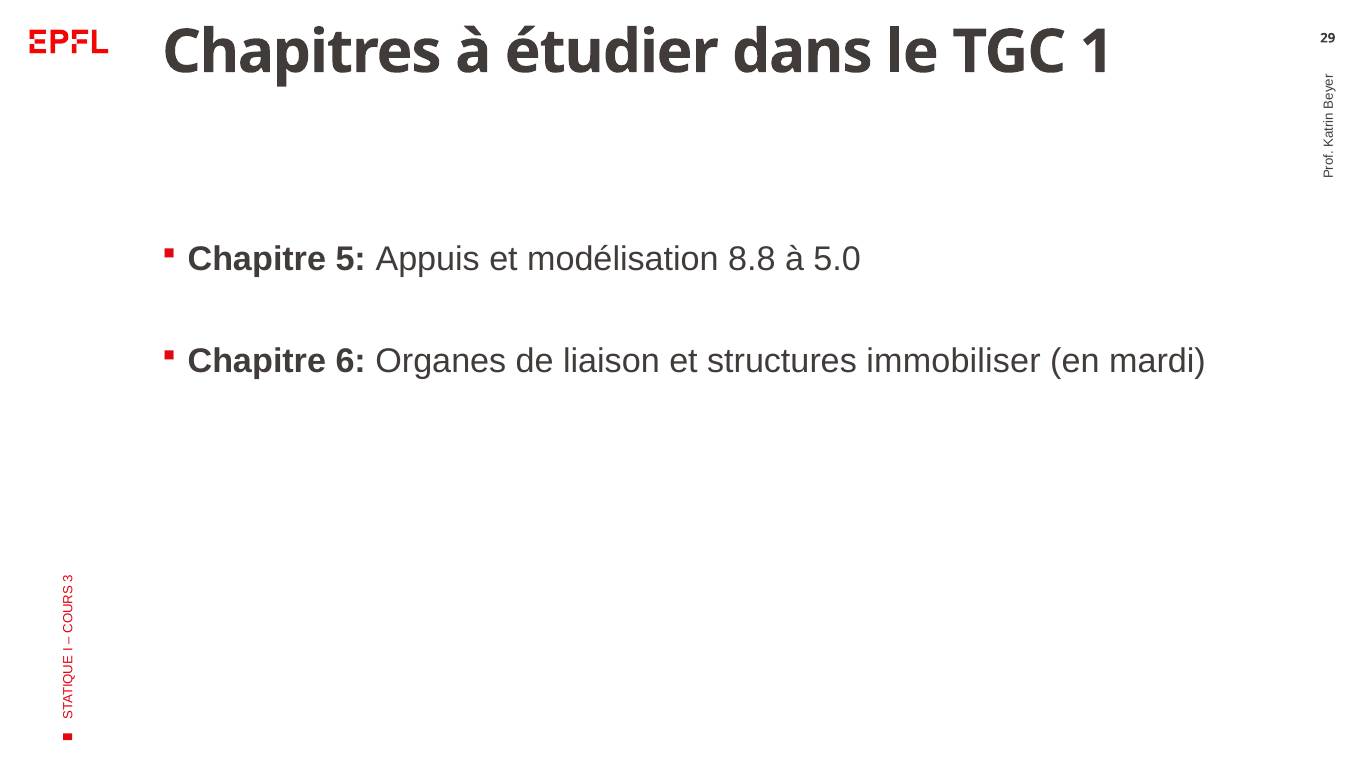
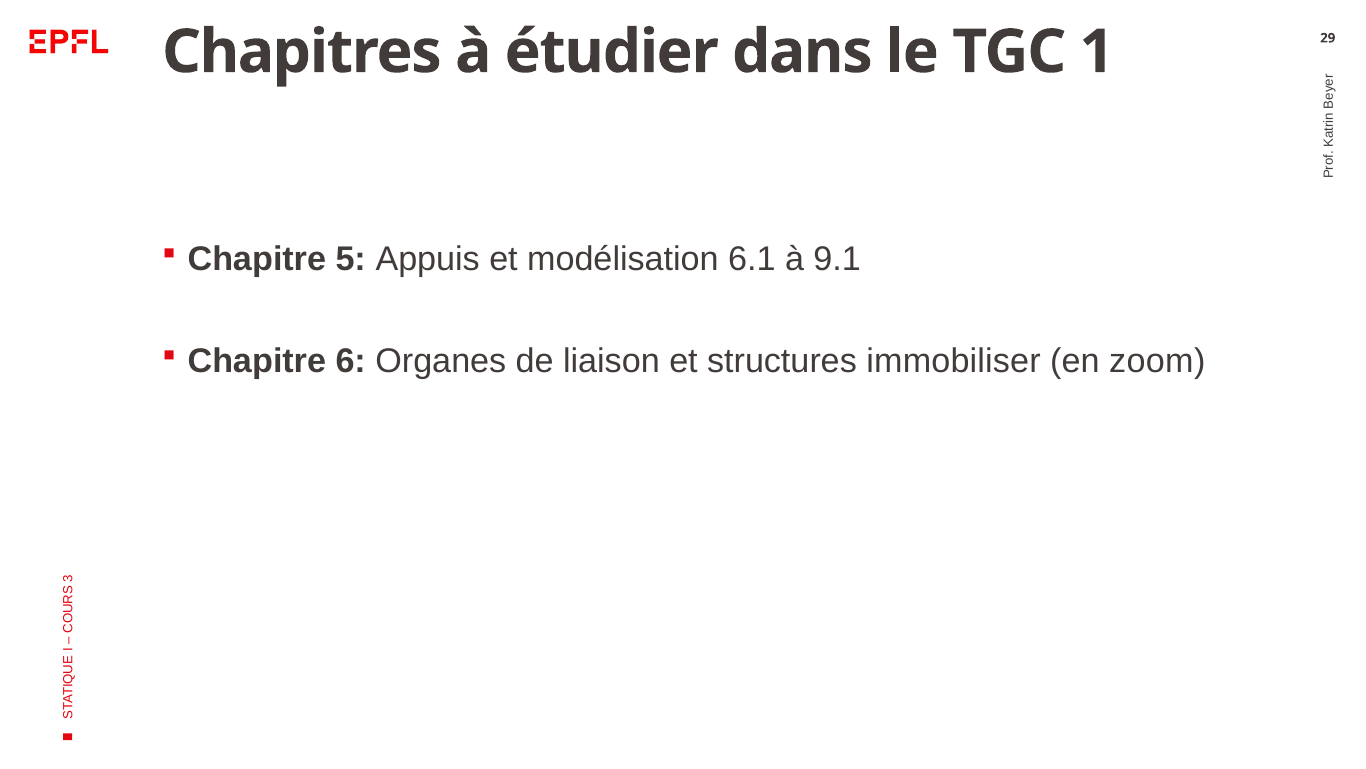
8.8: 8.8 -> 6.1
5.0: 5.0 -> 9.1
mardi: mardi -> zoom
